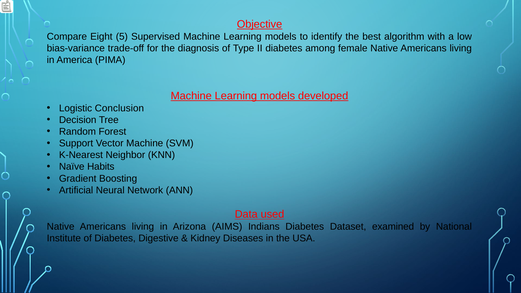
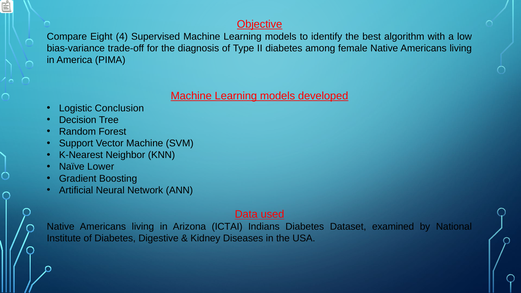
5: 5 -> 4
Habits: Habits -> Lower
AIMS: AIMS -> ICTAI
